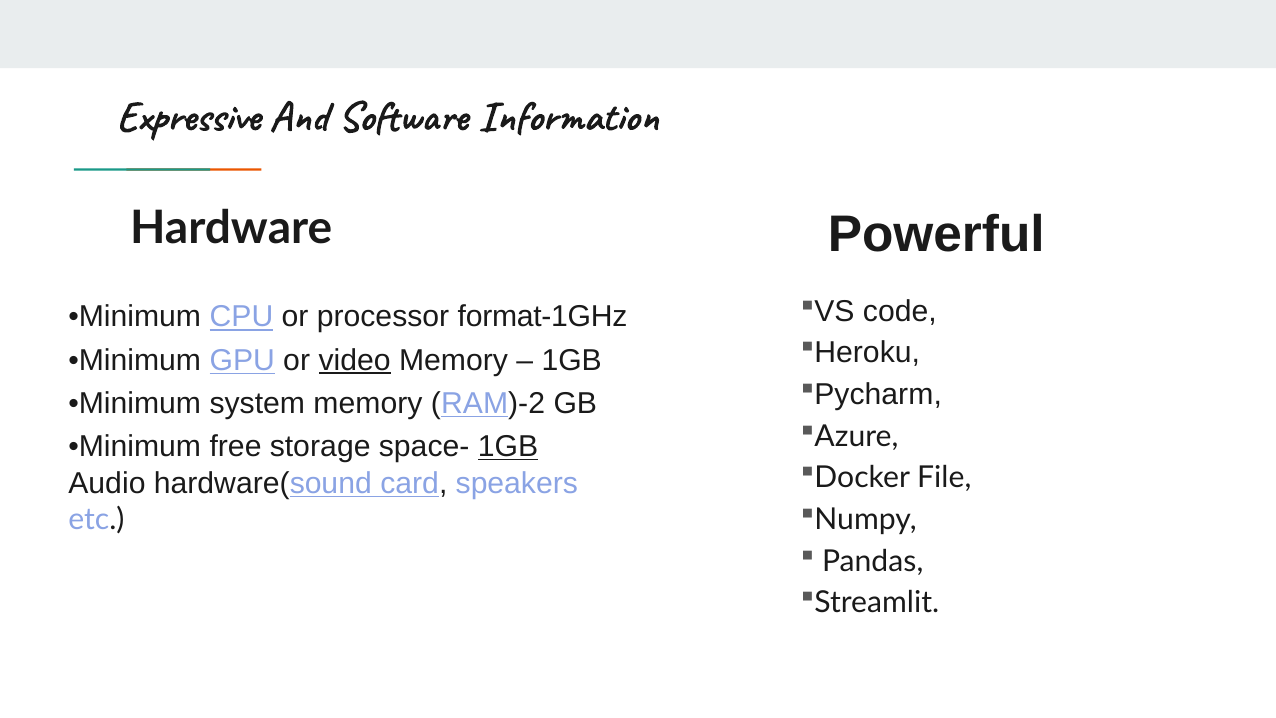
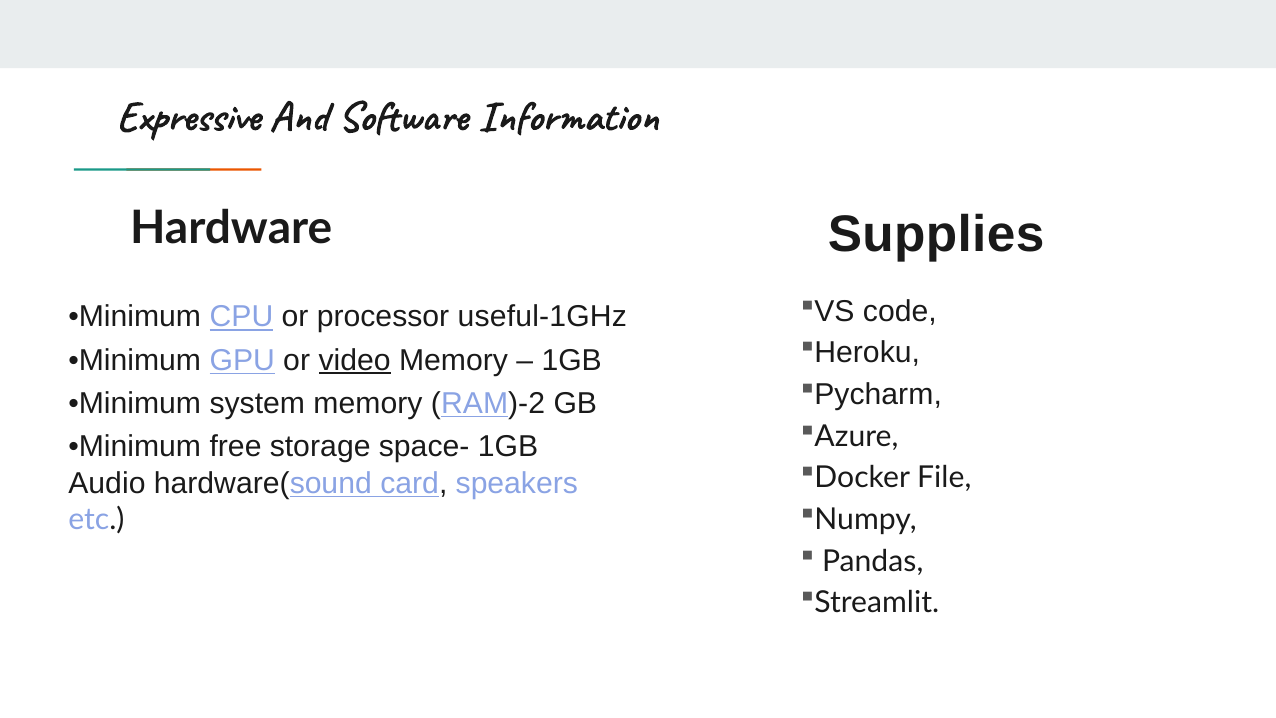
Powerful: Powerful -> Supplies
format-1GHz: format-1GHz -> useful-1GHz
1GB at (508, 446) underline: present -> none
